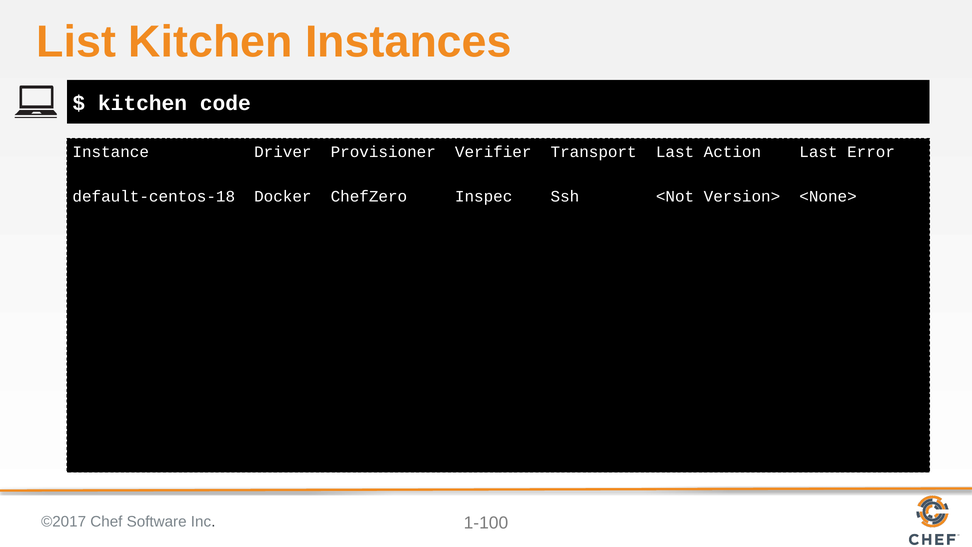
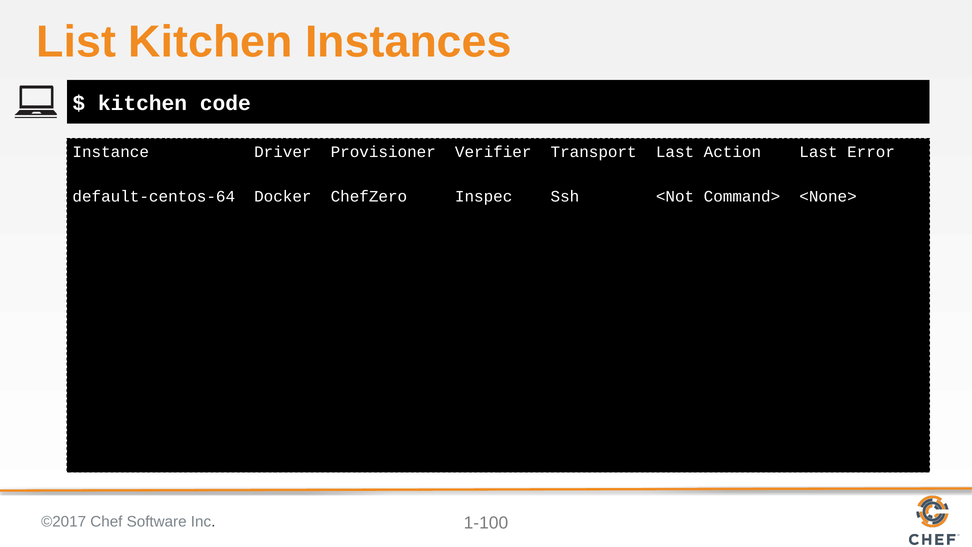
default-centos-18: default-centos-18 -> default-centos-64
Version>: Version> -> Command>
